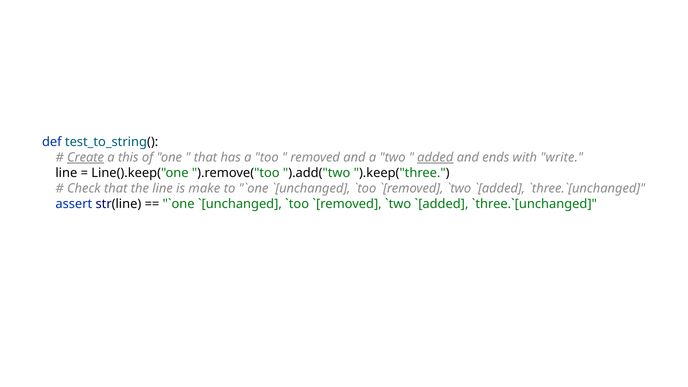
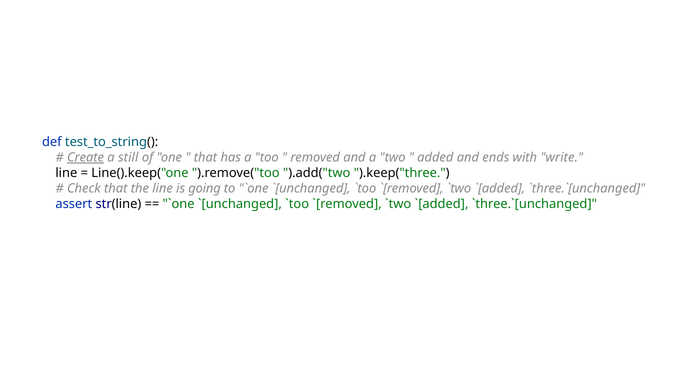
this: this -> still
added underline: present -> none
make: make -> going
